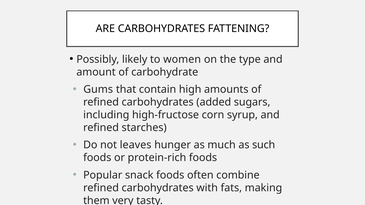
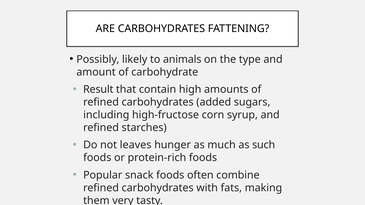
women: women -> animals
Gums: Gums -> Result
